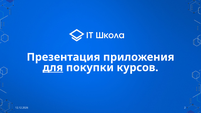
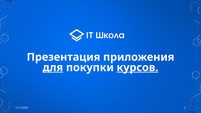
курсов underline: none -> present
